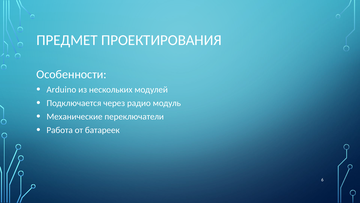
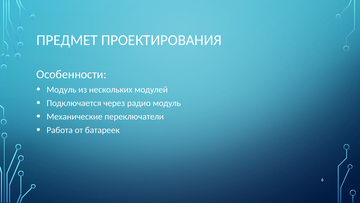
Arduino at (61, 89): Arduino -> Модуль
